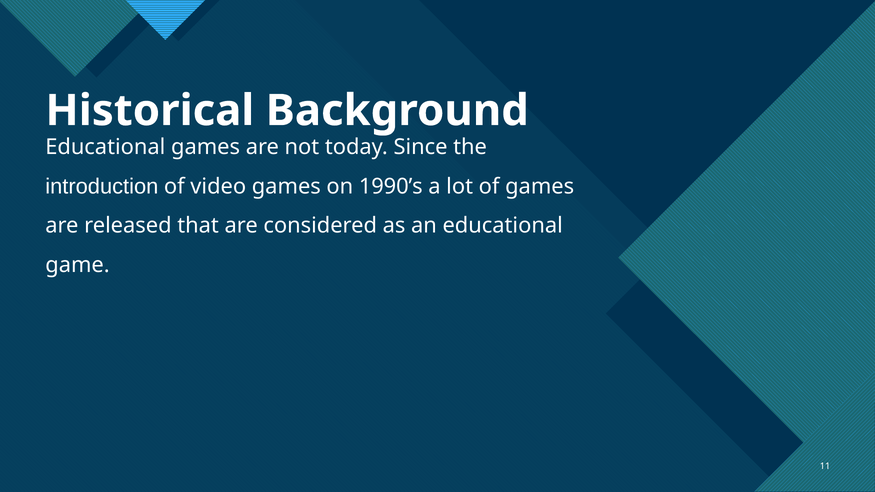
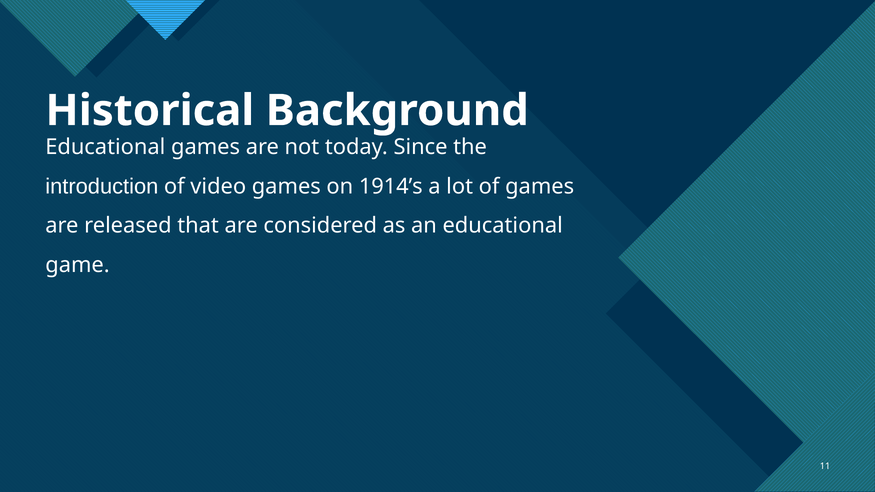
1990’s: 1990’s -> 1914’s
